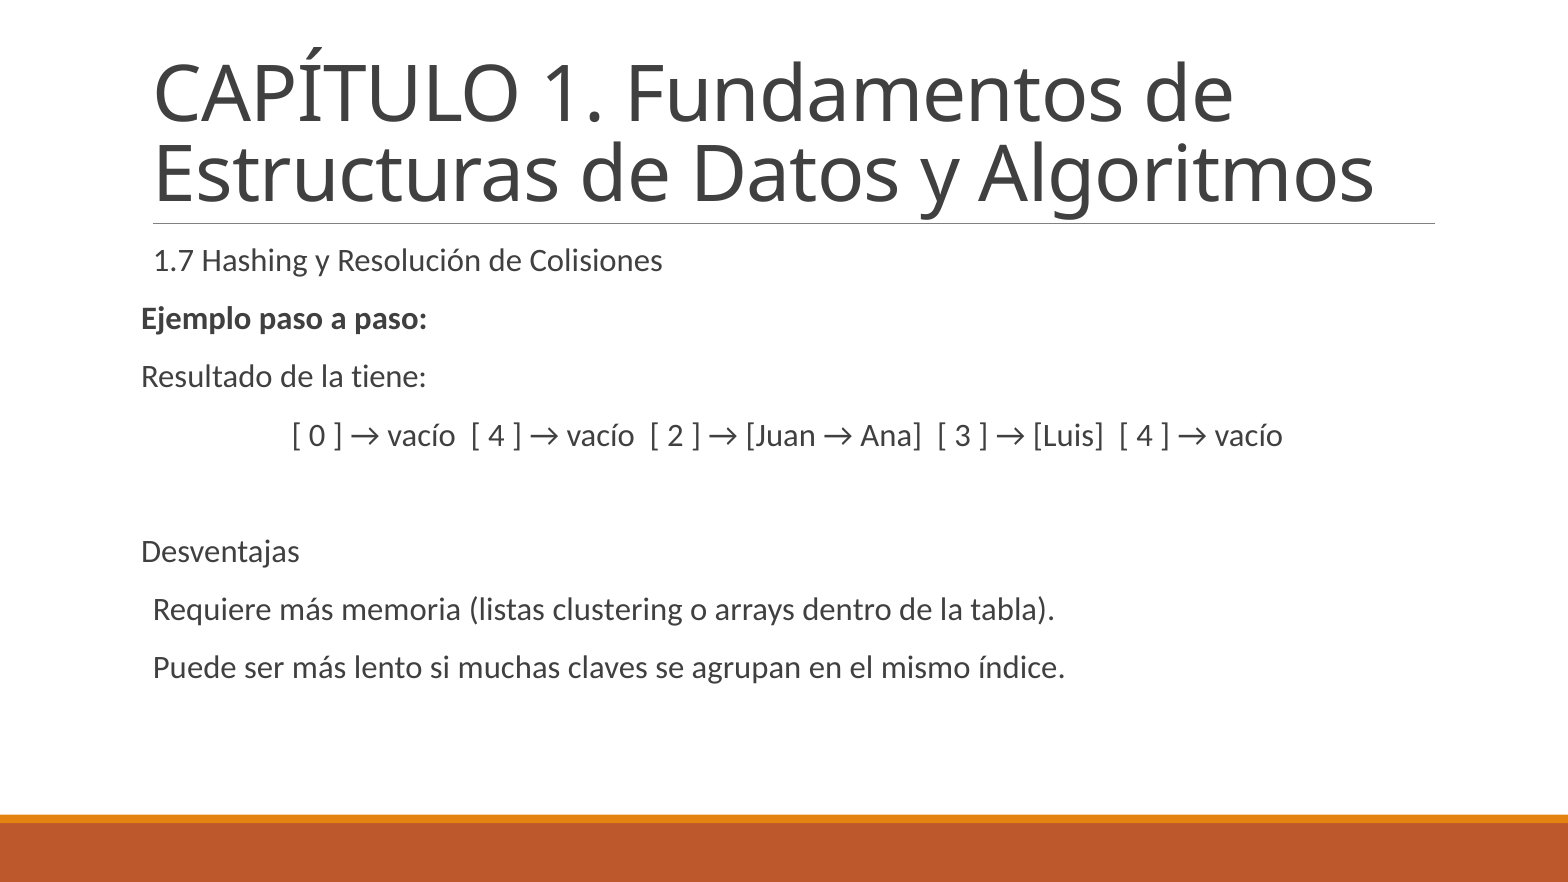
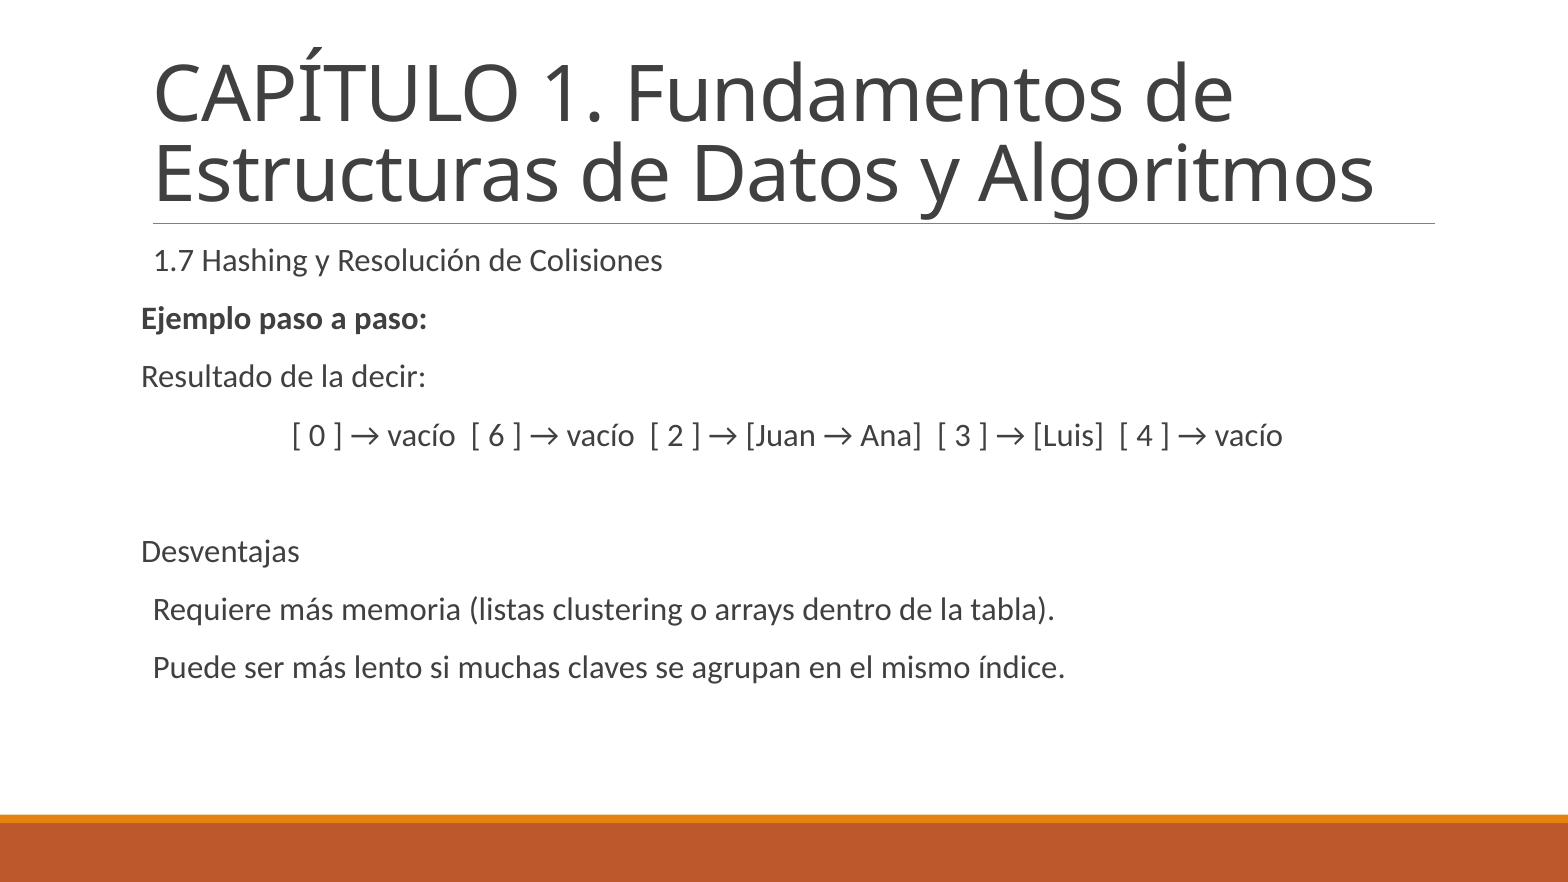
tiene: tiene -> decir
4 at (496, 435): 4 -> 6
